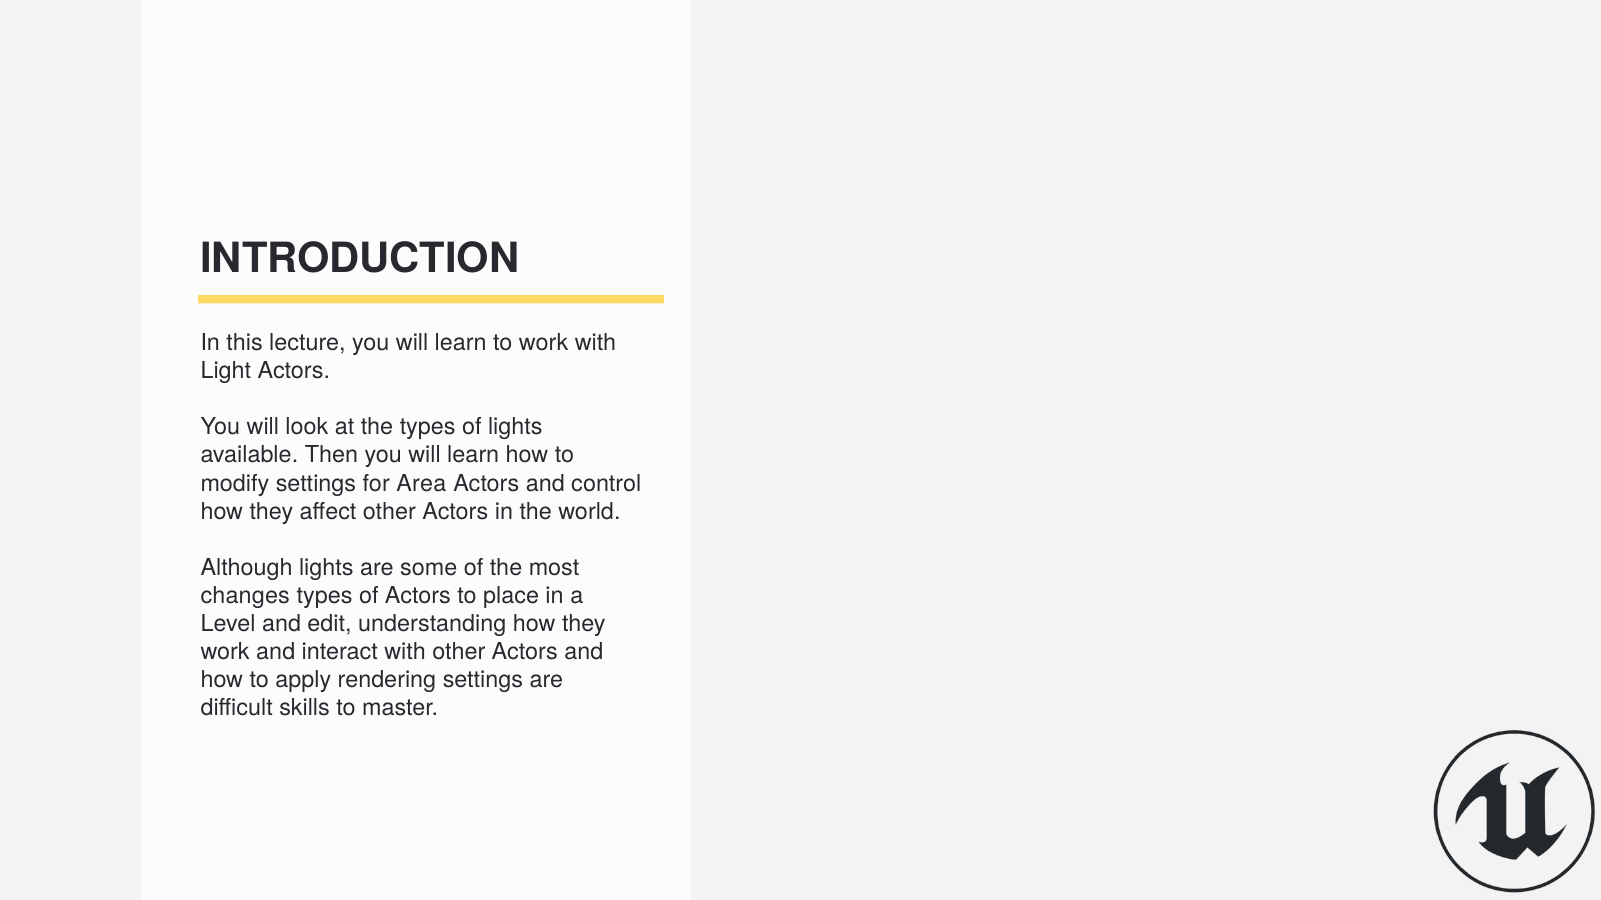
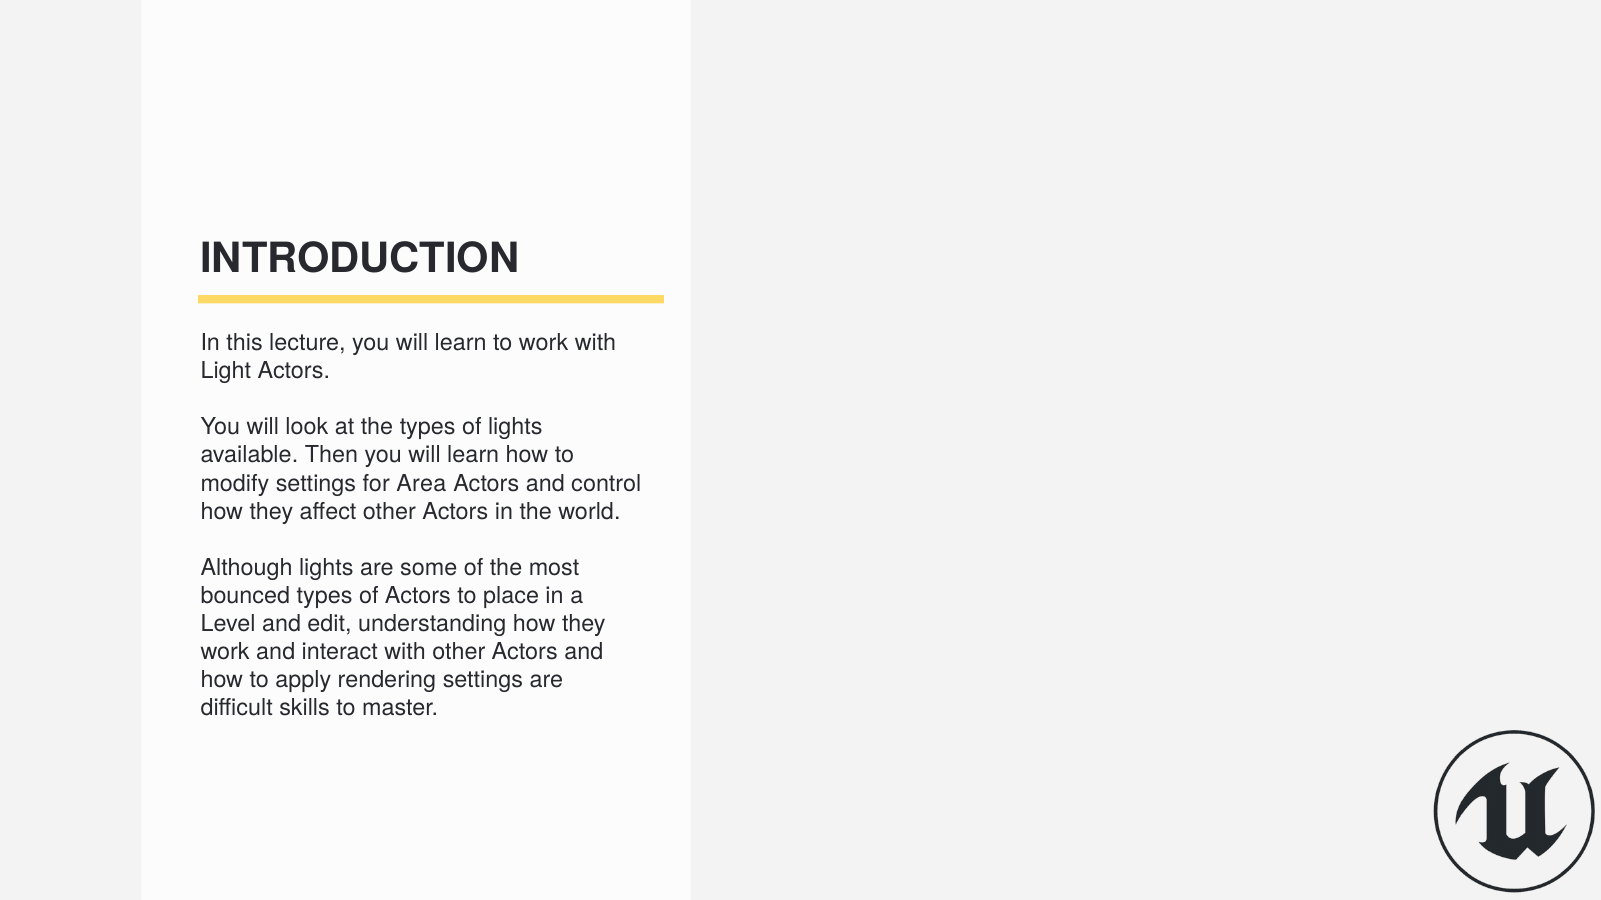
changes: changes -> bounced
